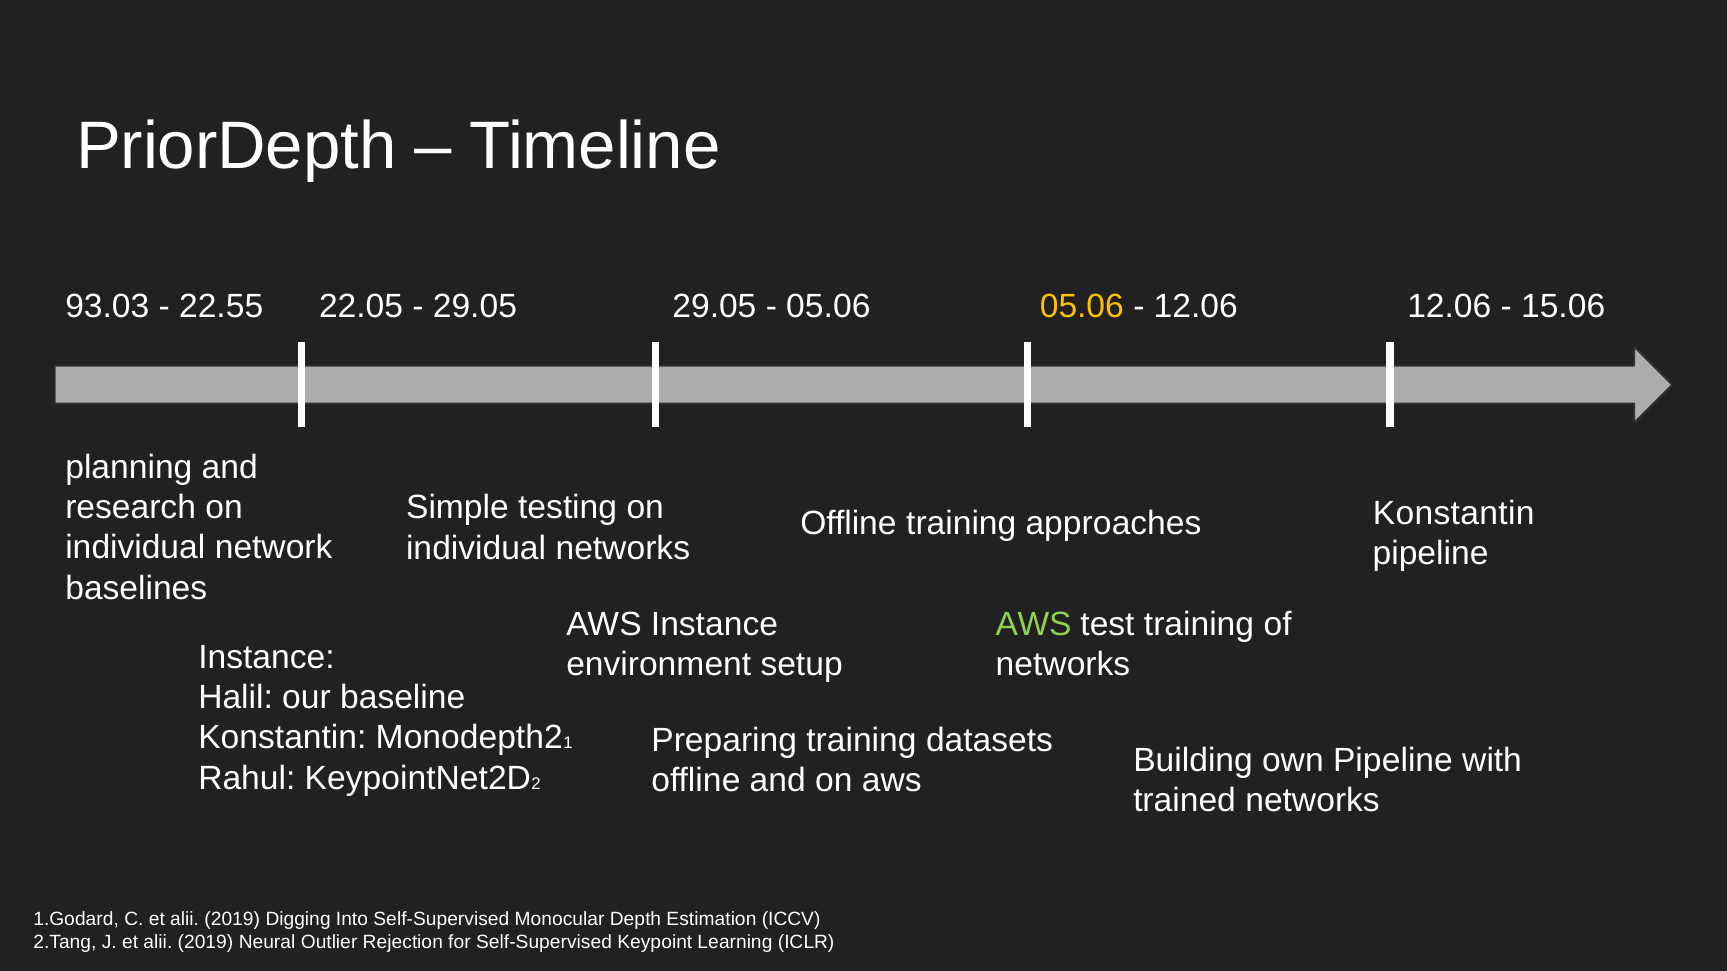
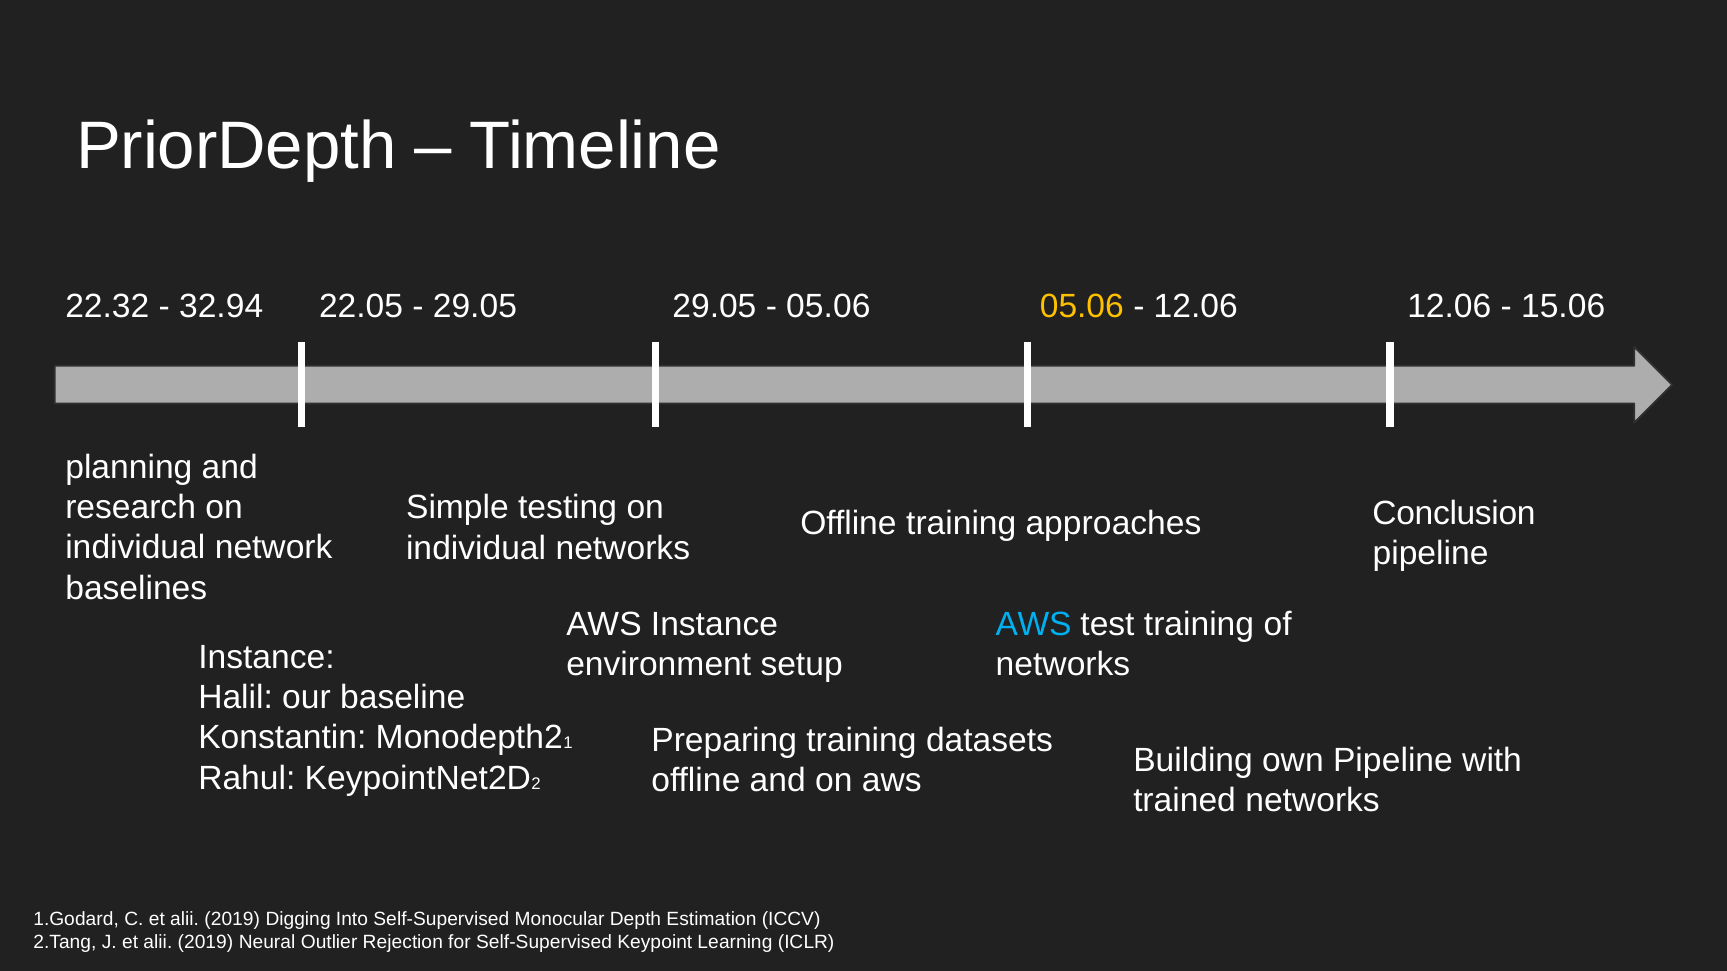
93.03: 93.03 -> 22.32
22.55: 22.55 -> 32.94
Konstantin at (1454, 513): Konstantin -> Conclusion
AWS at (1034, 624) colour: light green -> light blue
